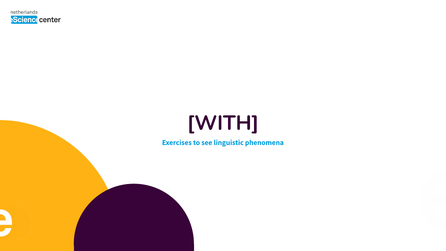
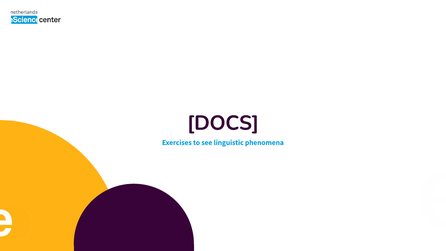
WITH: WITH -> DOCS
